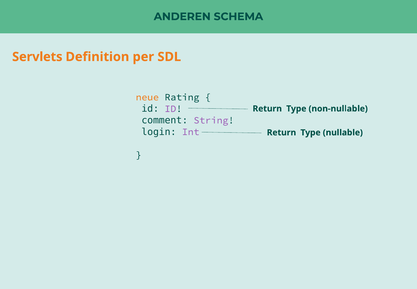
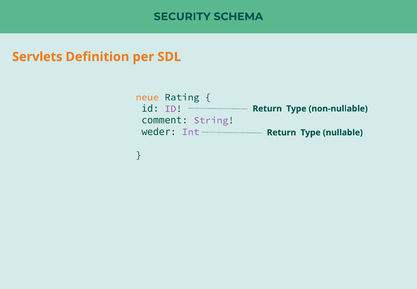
ANDEREN: ANDEREN -> SECURITY
login: login -> weder
